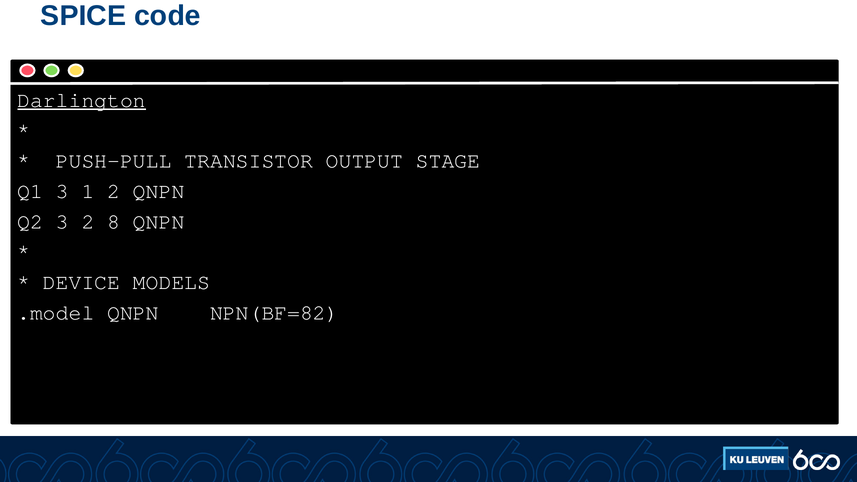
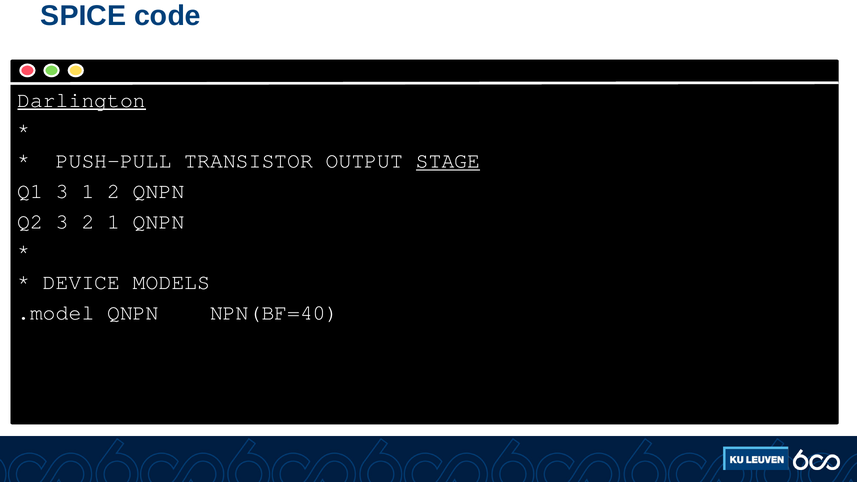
STAGE underline: none -> present
2 8: 8 -> 1
NPN(BF=82: NPN(BF=82 -> NPN(BF=40
